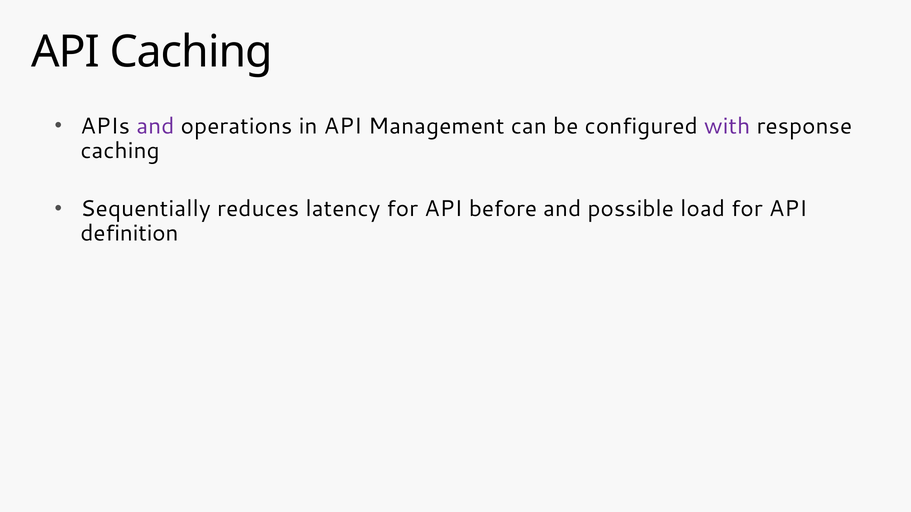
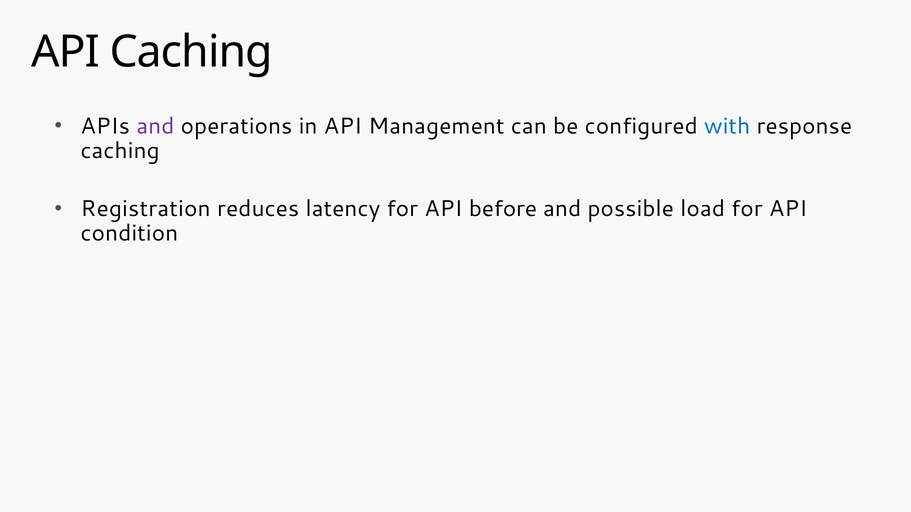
with colour: purple -> blue
Sequentially: Sequentially -> Registration
definition: definition -> condition
